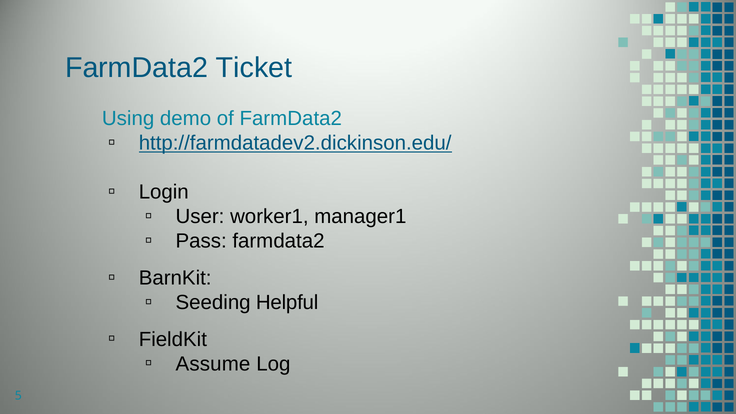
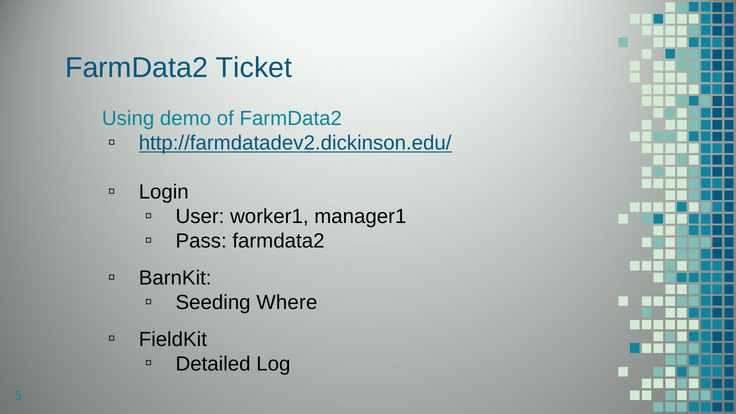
Helpful: Helpful -> Where
Assume: Assume -> Detailed
